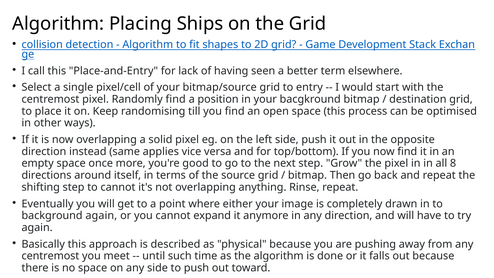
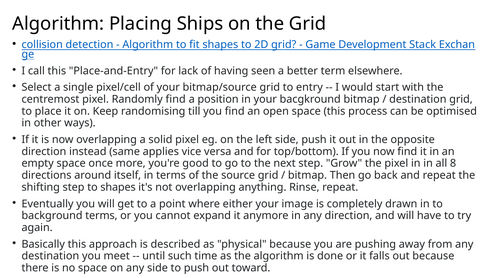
to cannot: cannot -> shapes
background again: again -> terms
centremost at (50, 256): centremost -> destination
